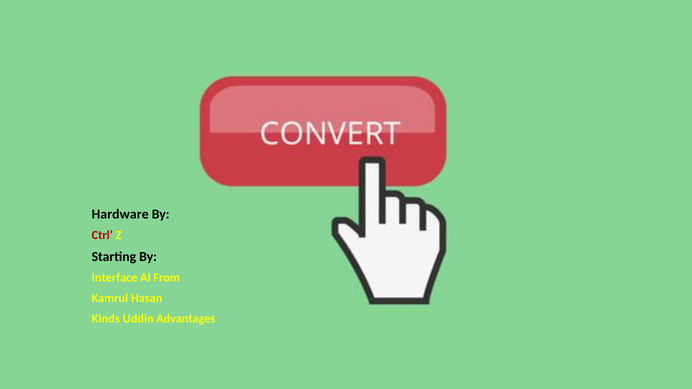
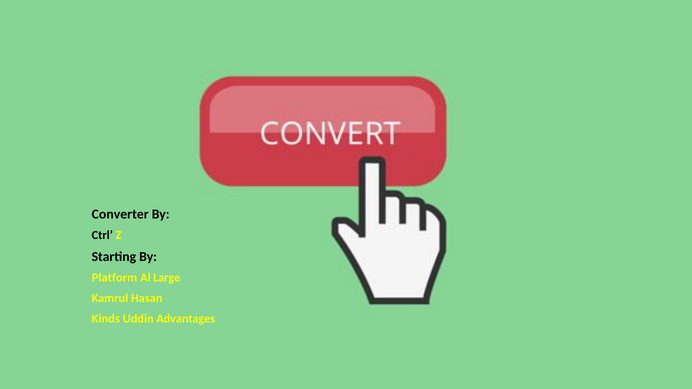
Hardware: Hardware -> Converter
Ctrl colour: red -> black
Interface: Interface -> Platform
From: From -> Large
